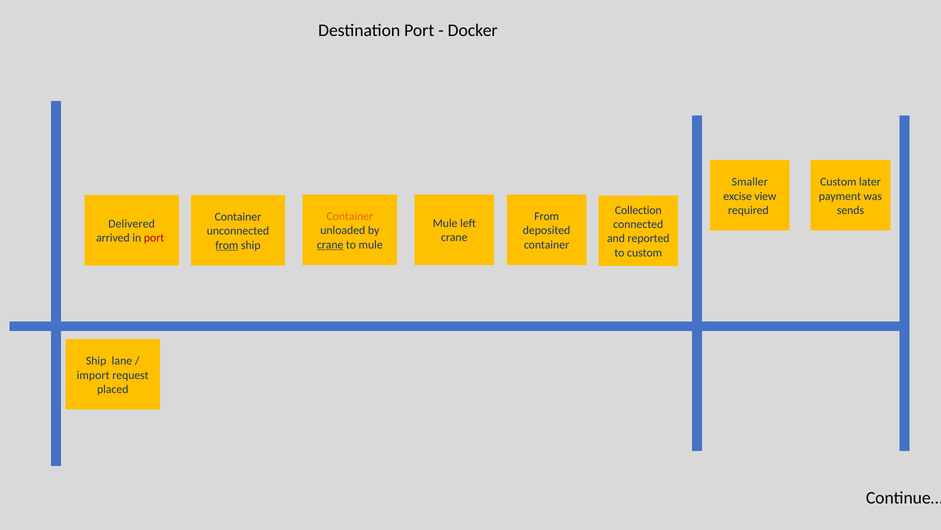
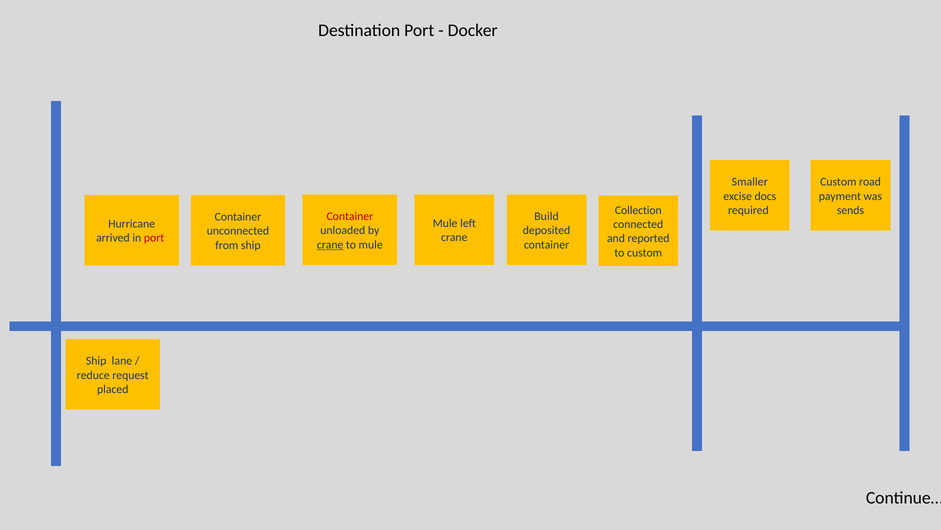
later: later -> road
view: view -> docs
Container at (350, 216) colour: orange -> red
From at (547, 216): From -> Build
Delivered: Delivered -> Hurricane
from at (227, 245) underline: present -> none
import: import -> reduce
